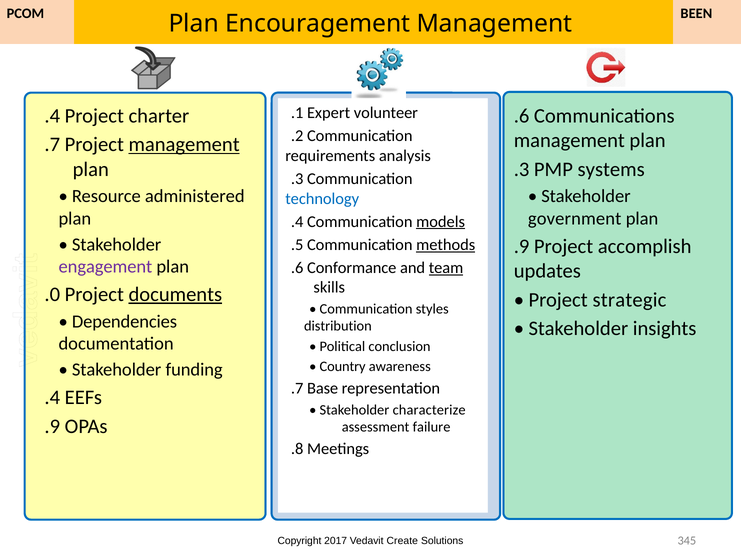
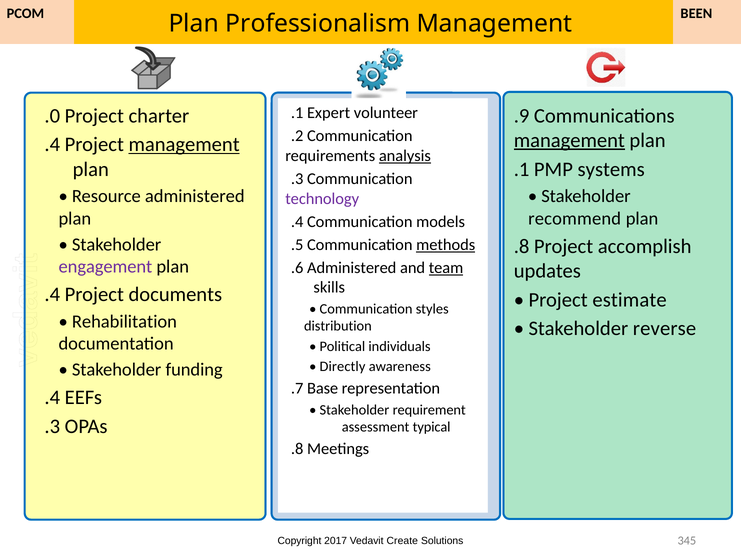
Encouragement: Encouragement -> Professionalism
.4 at (52, 116): .4 -> .0
.6: .6 -> .9
management at (569, 140) underline: none -> present
.7 at (52, 144): .7 -> .4
analysis underline: none -> present
.3: .3 -> .1
technology colour: blue -> purple
government: government -> recommend
models underline: present -> none
.9 at (522, 246): .9 -> .8
Conformance at (352, 268): Conformance -> Administered
.0 at (52, 294): .0 -> .4
documents underline: present -> none
strategic: strategic -> estimate
Dependencies: Dependencies -> Rehabilitation
insights: insights -> reverse
conclusion: conclusion -> individuals
Country: Country -> Directly
characterize: characterize -> requirement
.9 at (52, 426): .9 -> .3
failure: failure -> typical
